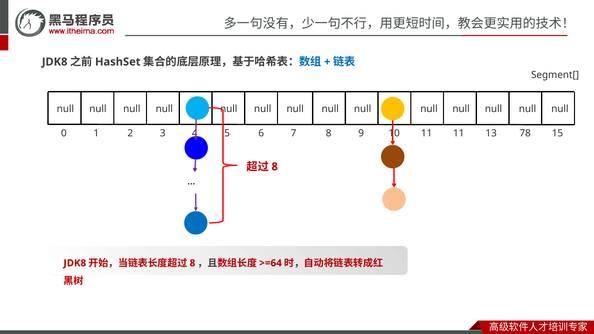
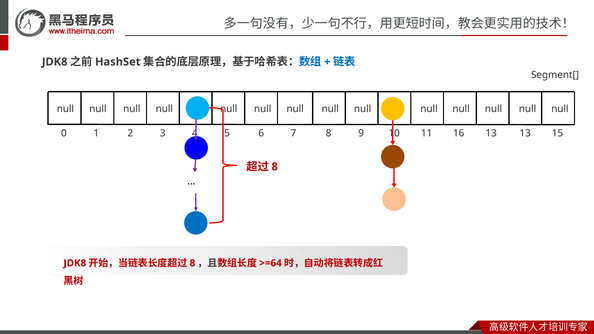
11 at (459, 133): 11 -> 16
13 78: 78 -> 13
